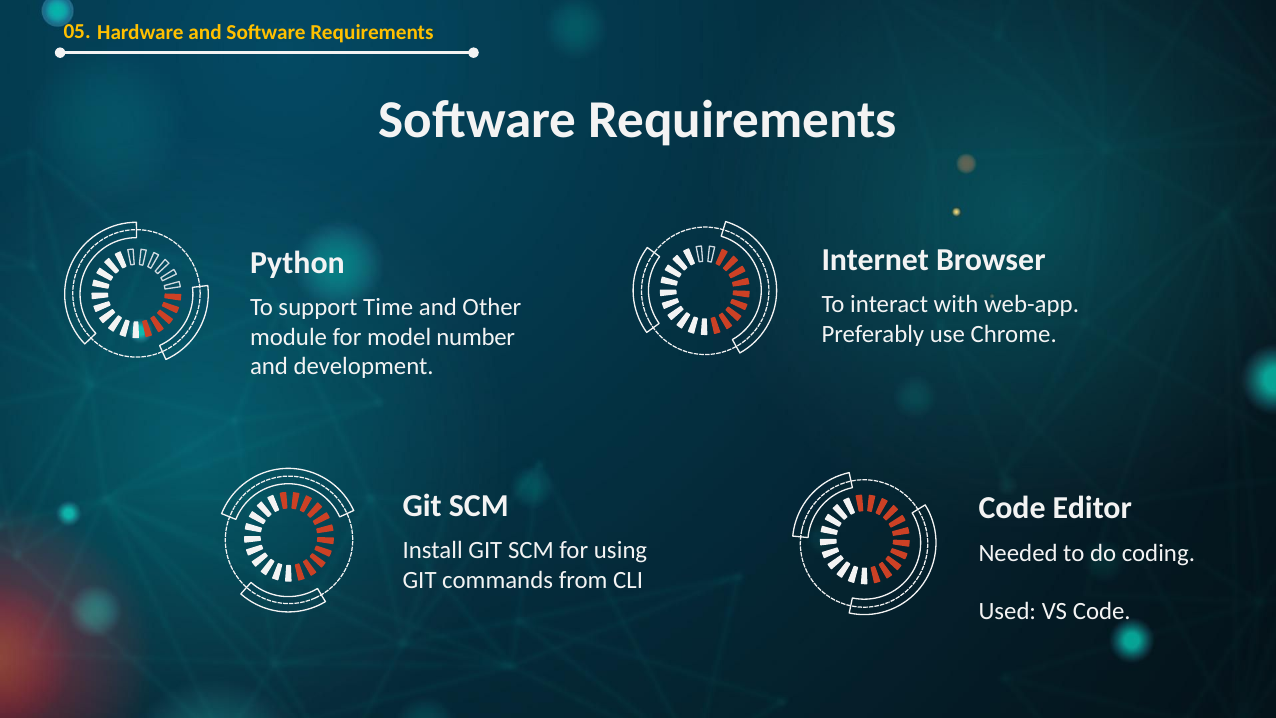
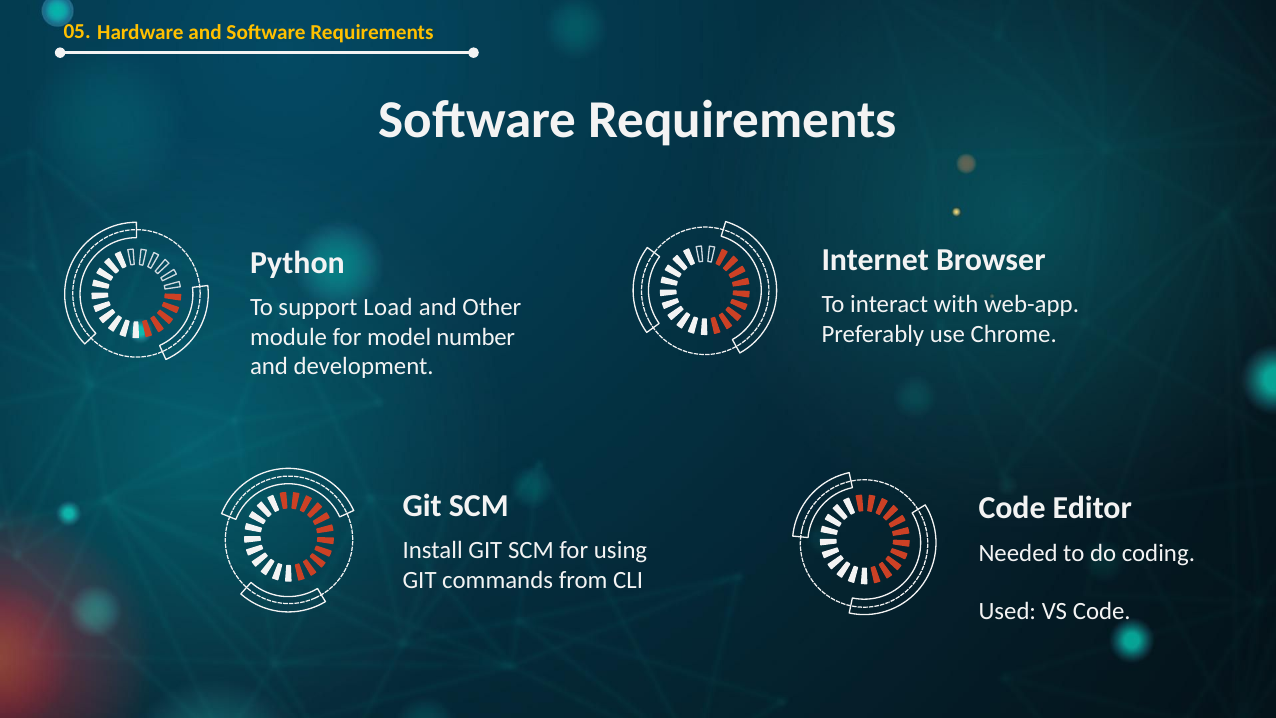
Time: Time -> Load
